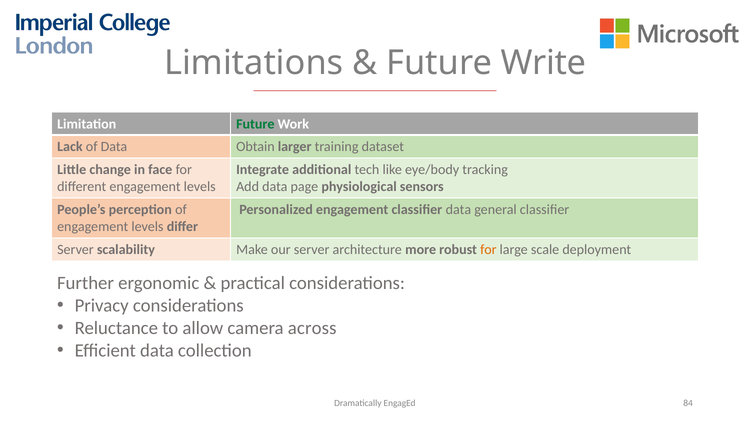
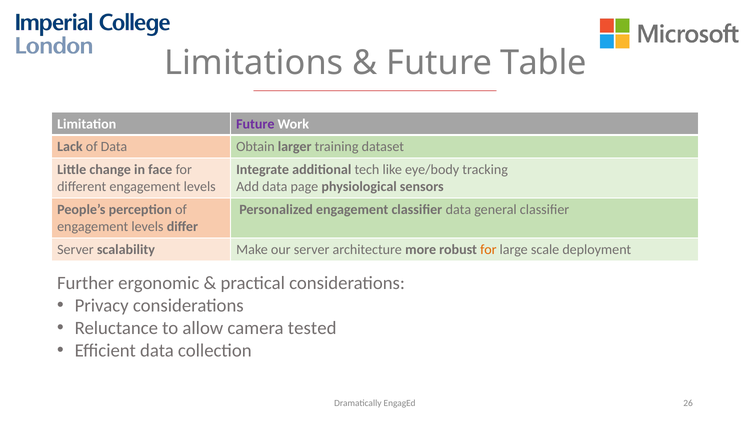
Write: Write -> Table
Future at (255, 124) colour: green -> purple
across: across -> tested
84: 84 -> 26
